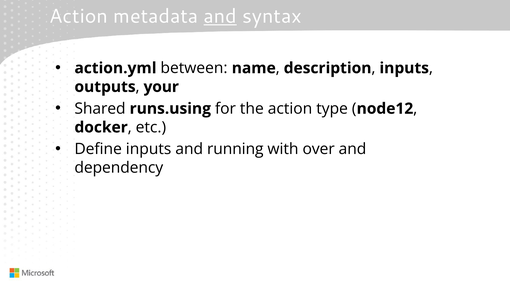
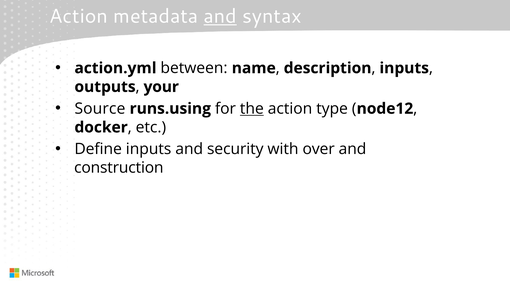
Shared: Shared -> Source
the underline: none -> present
running: running -> security
dependency: dependency -> construction
